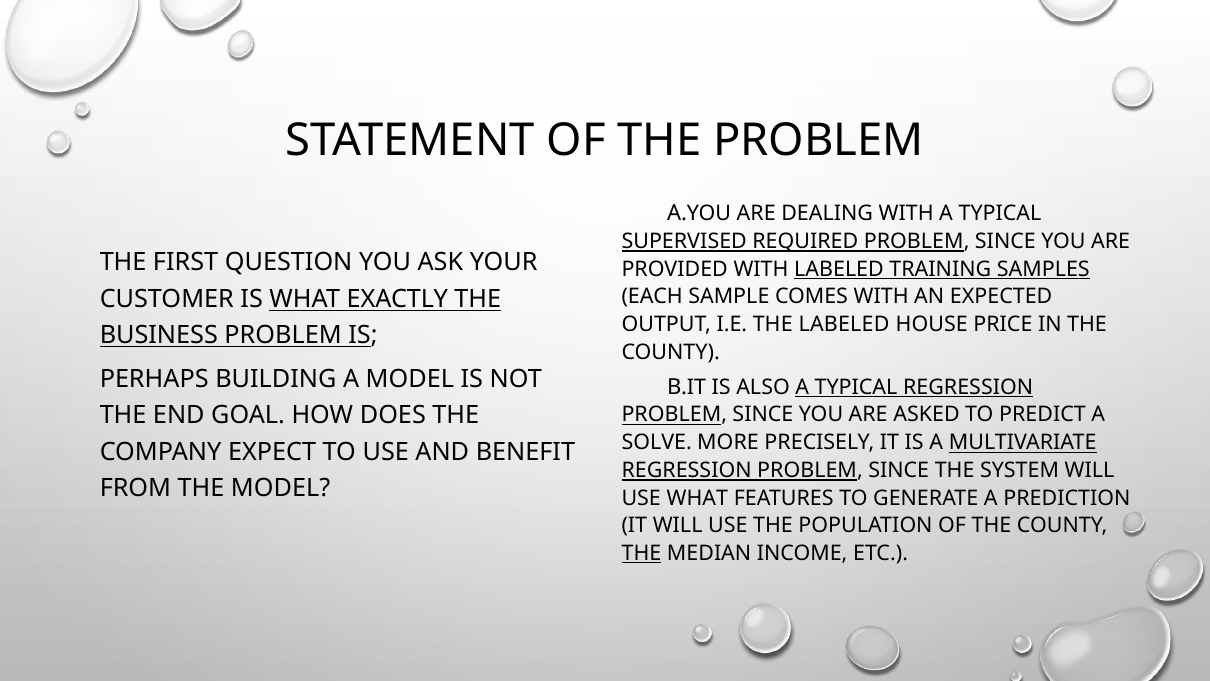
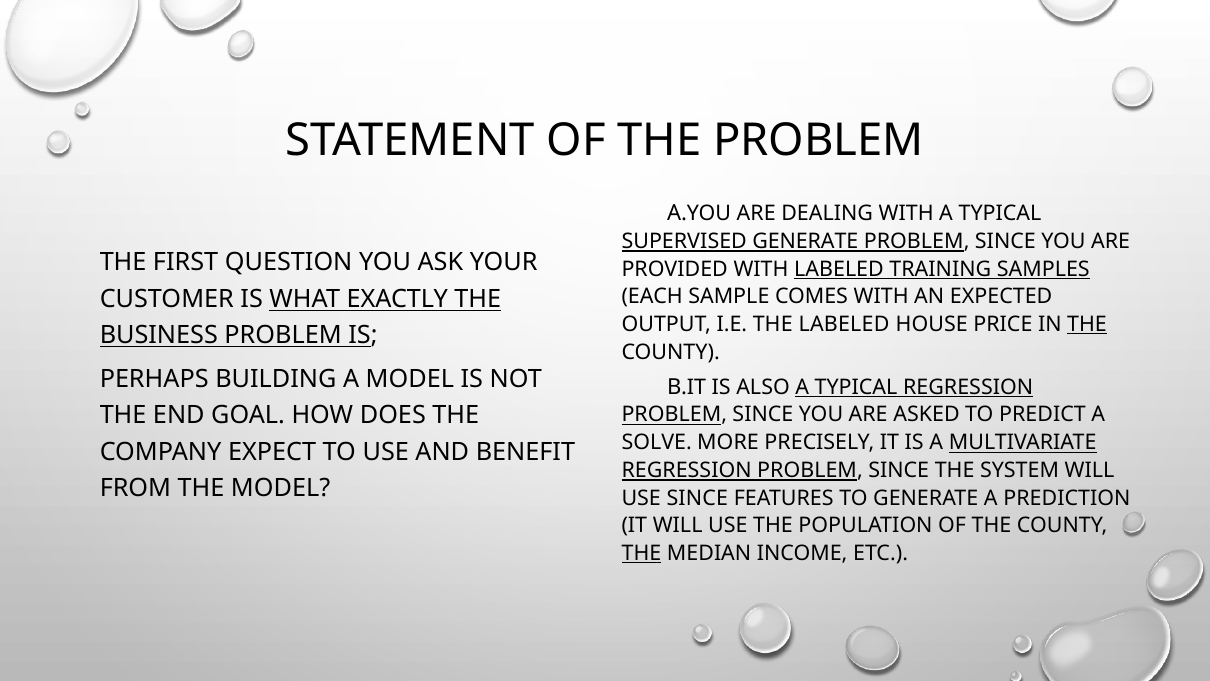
SUPERVISED REQUIRED: REQUIRED -> GENERATE
THE at (1087, 324) underline: none -> present
USE WHAT: WHAT -> SINCE
